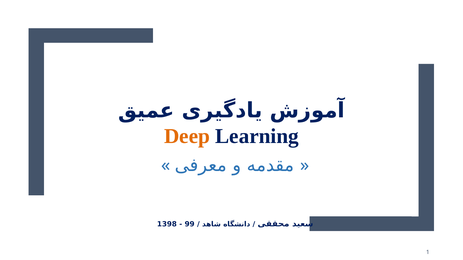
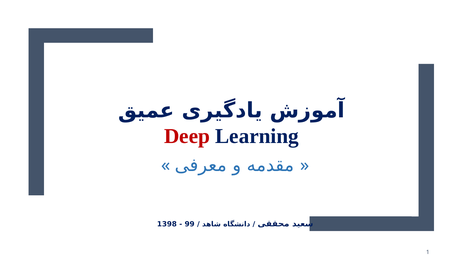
Deep colour: orange -> red
